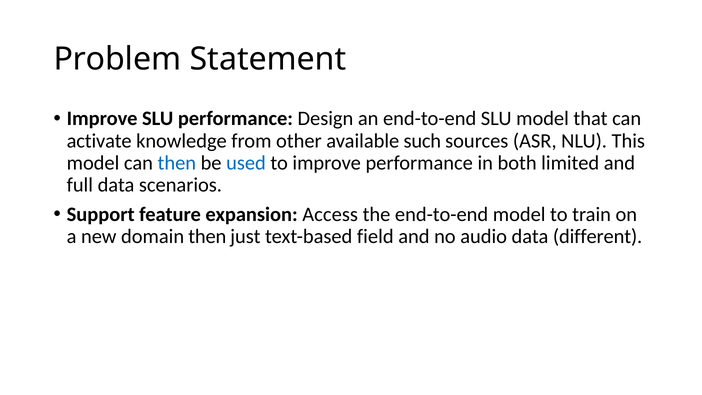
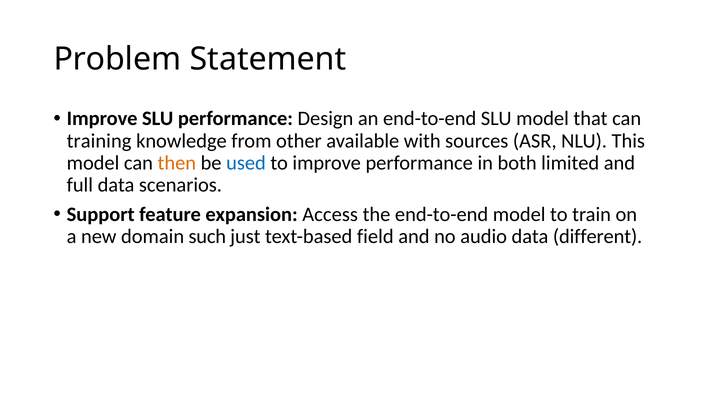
activate: activate -> training
such: such -> with
then at (177, 163) colour: blue -> orange
domain then: then -> such
